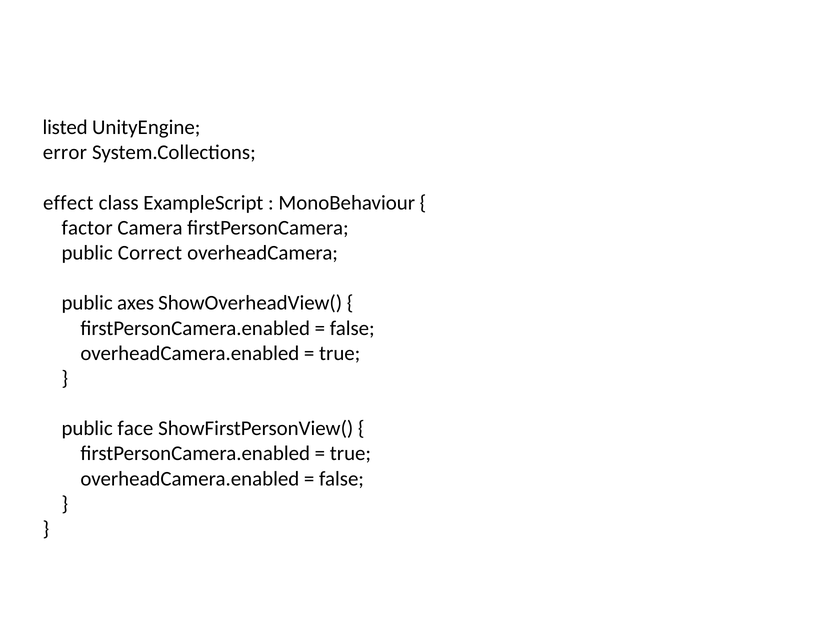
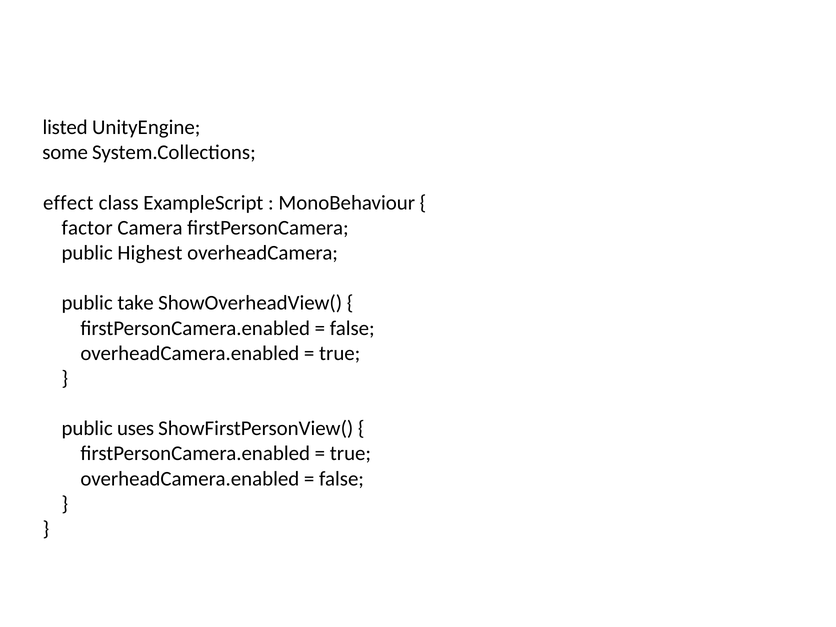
error: error -> some
Correct: Correct -> Highest
axes: axes -> take
face: face -> uses
